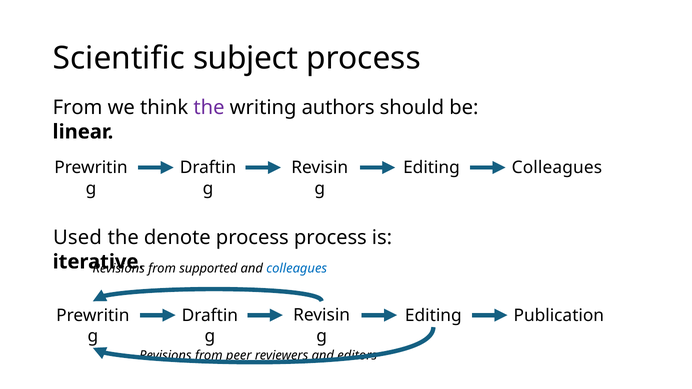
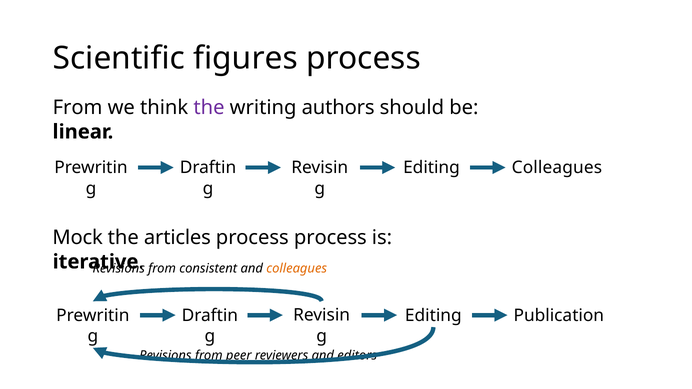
subject: subject -> figures
Used: Used -> Mock
denote: denote -> articles
supported: supported -> consistent
colleagues at (297, 269) colour: blue -> orange
